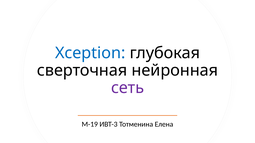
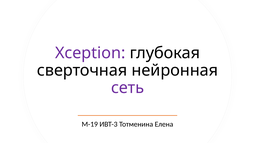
Xception colour: blue -> purple
